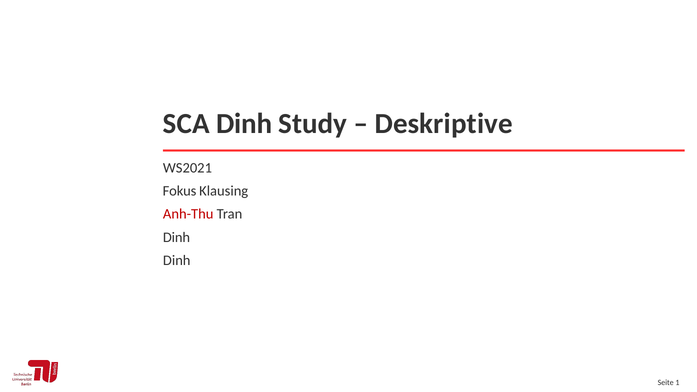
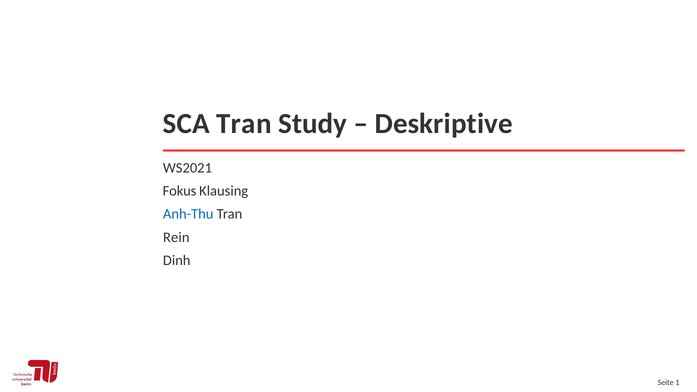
SCA Dinh: Dinh -> Tran
Anh-Thu colour: red -> blue
Dinh at (176, 237): Dinh -> Rein
